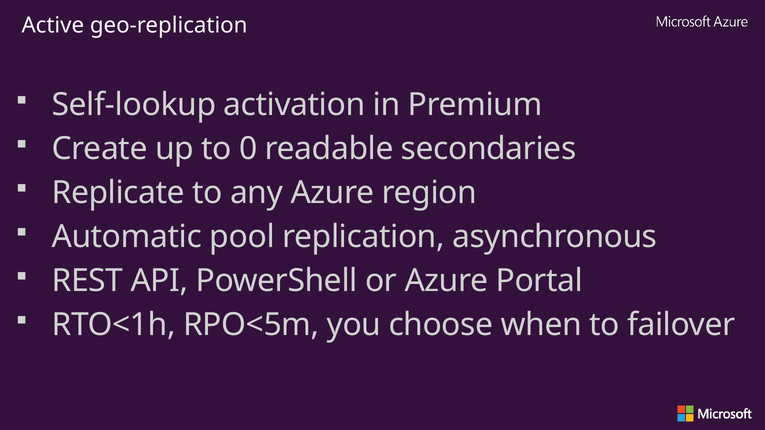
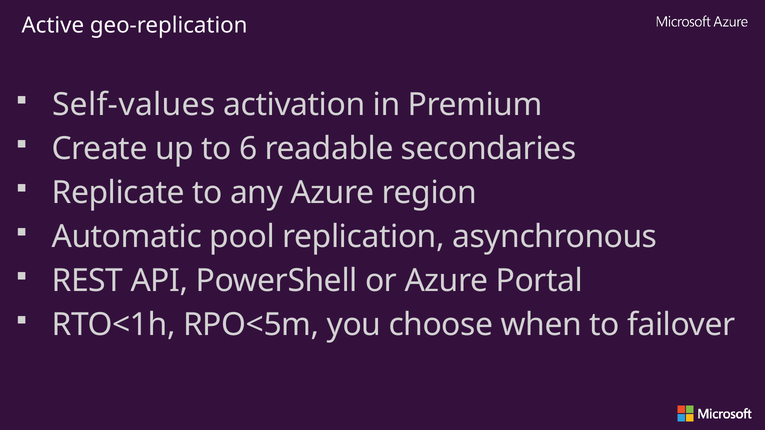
Self-lookup: Self-lookup -> Self-values
0: 0 -> 6
